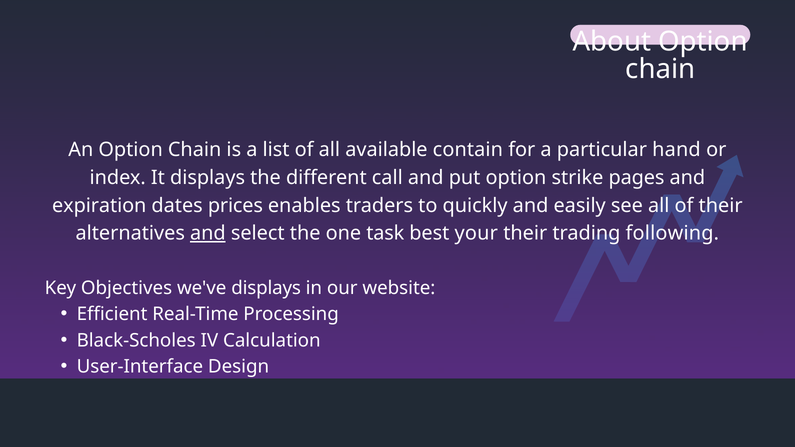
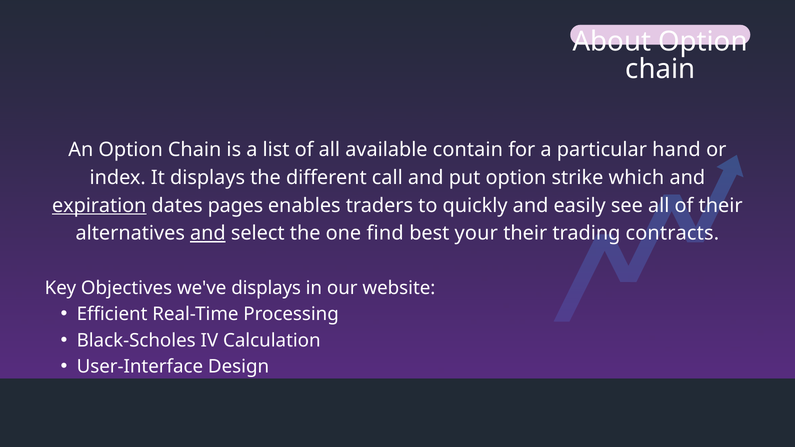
pages: pages -> which
expiration underline: none -> present
prices: prices -> pages
task: task -> find
following: following -> contracts
